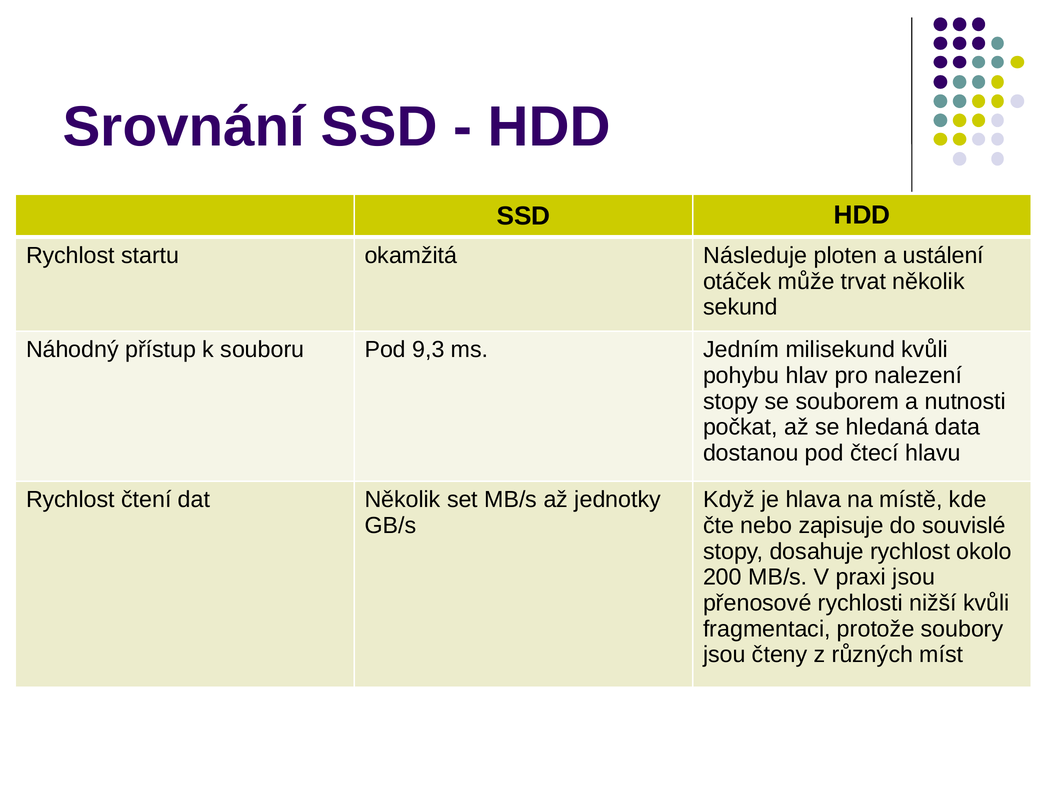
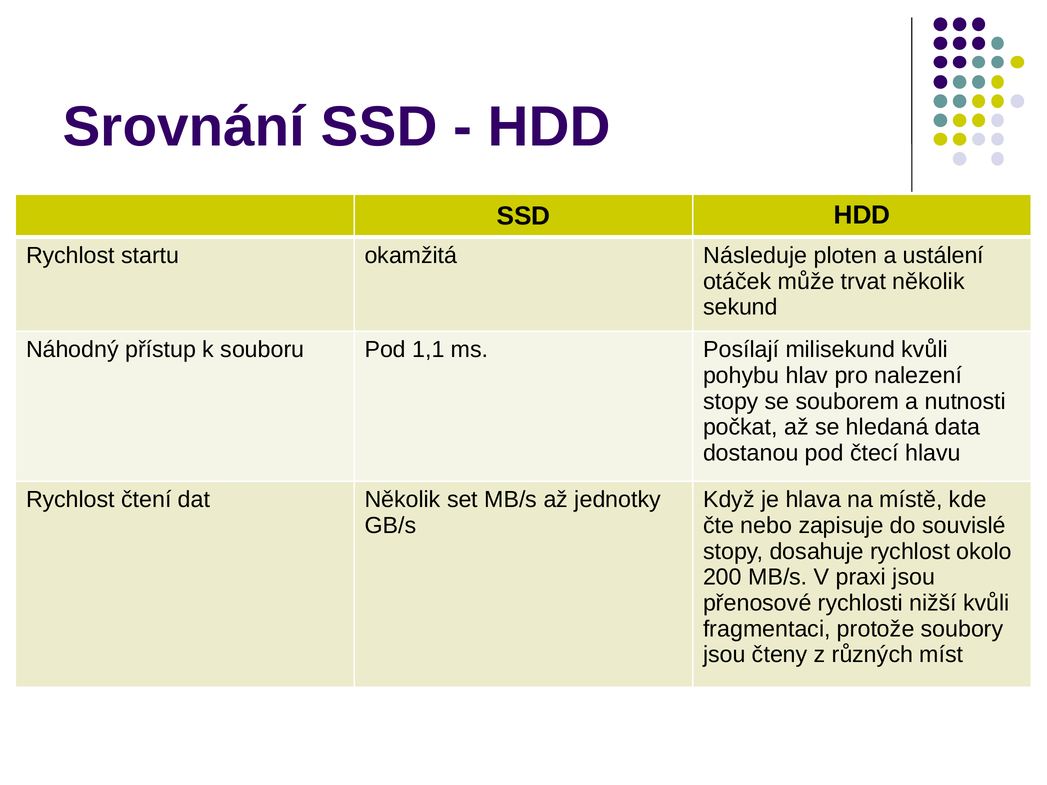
9,3: 9,3 -> 1,1
Jedním: Jedním -> Posílají
